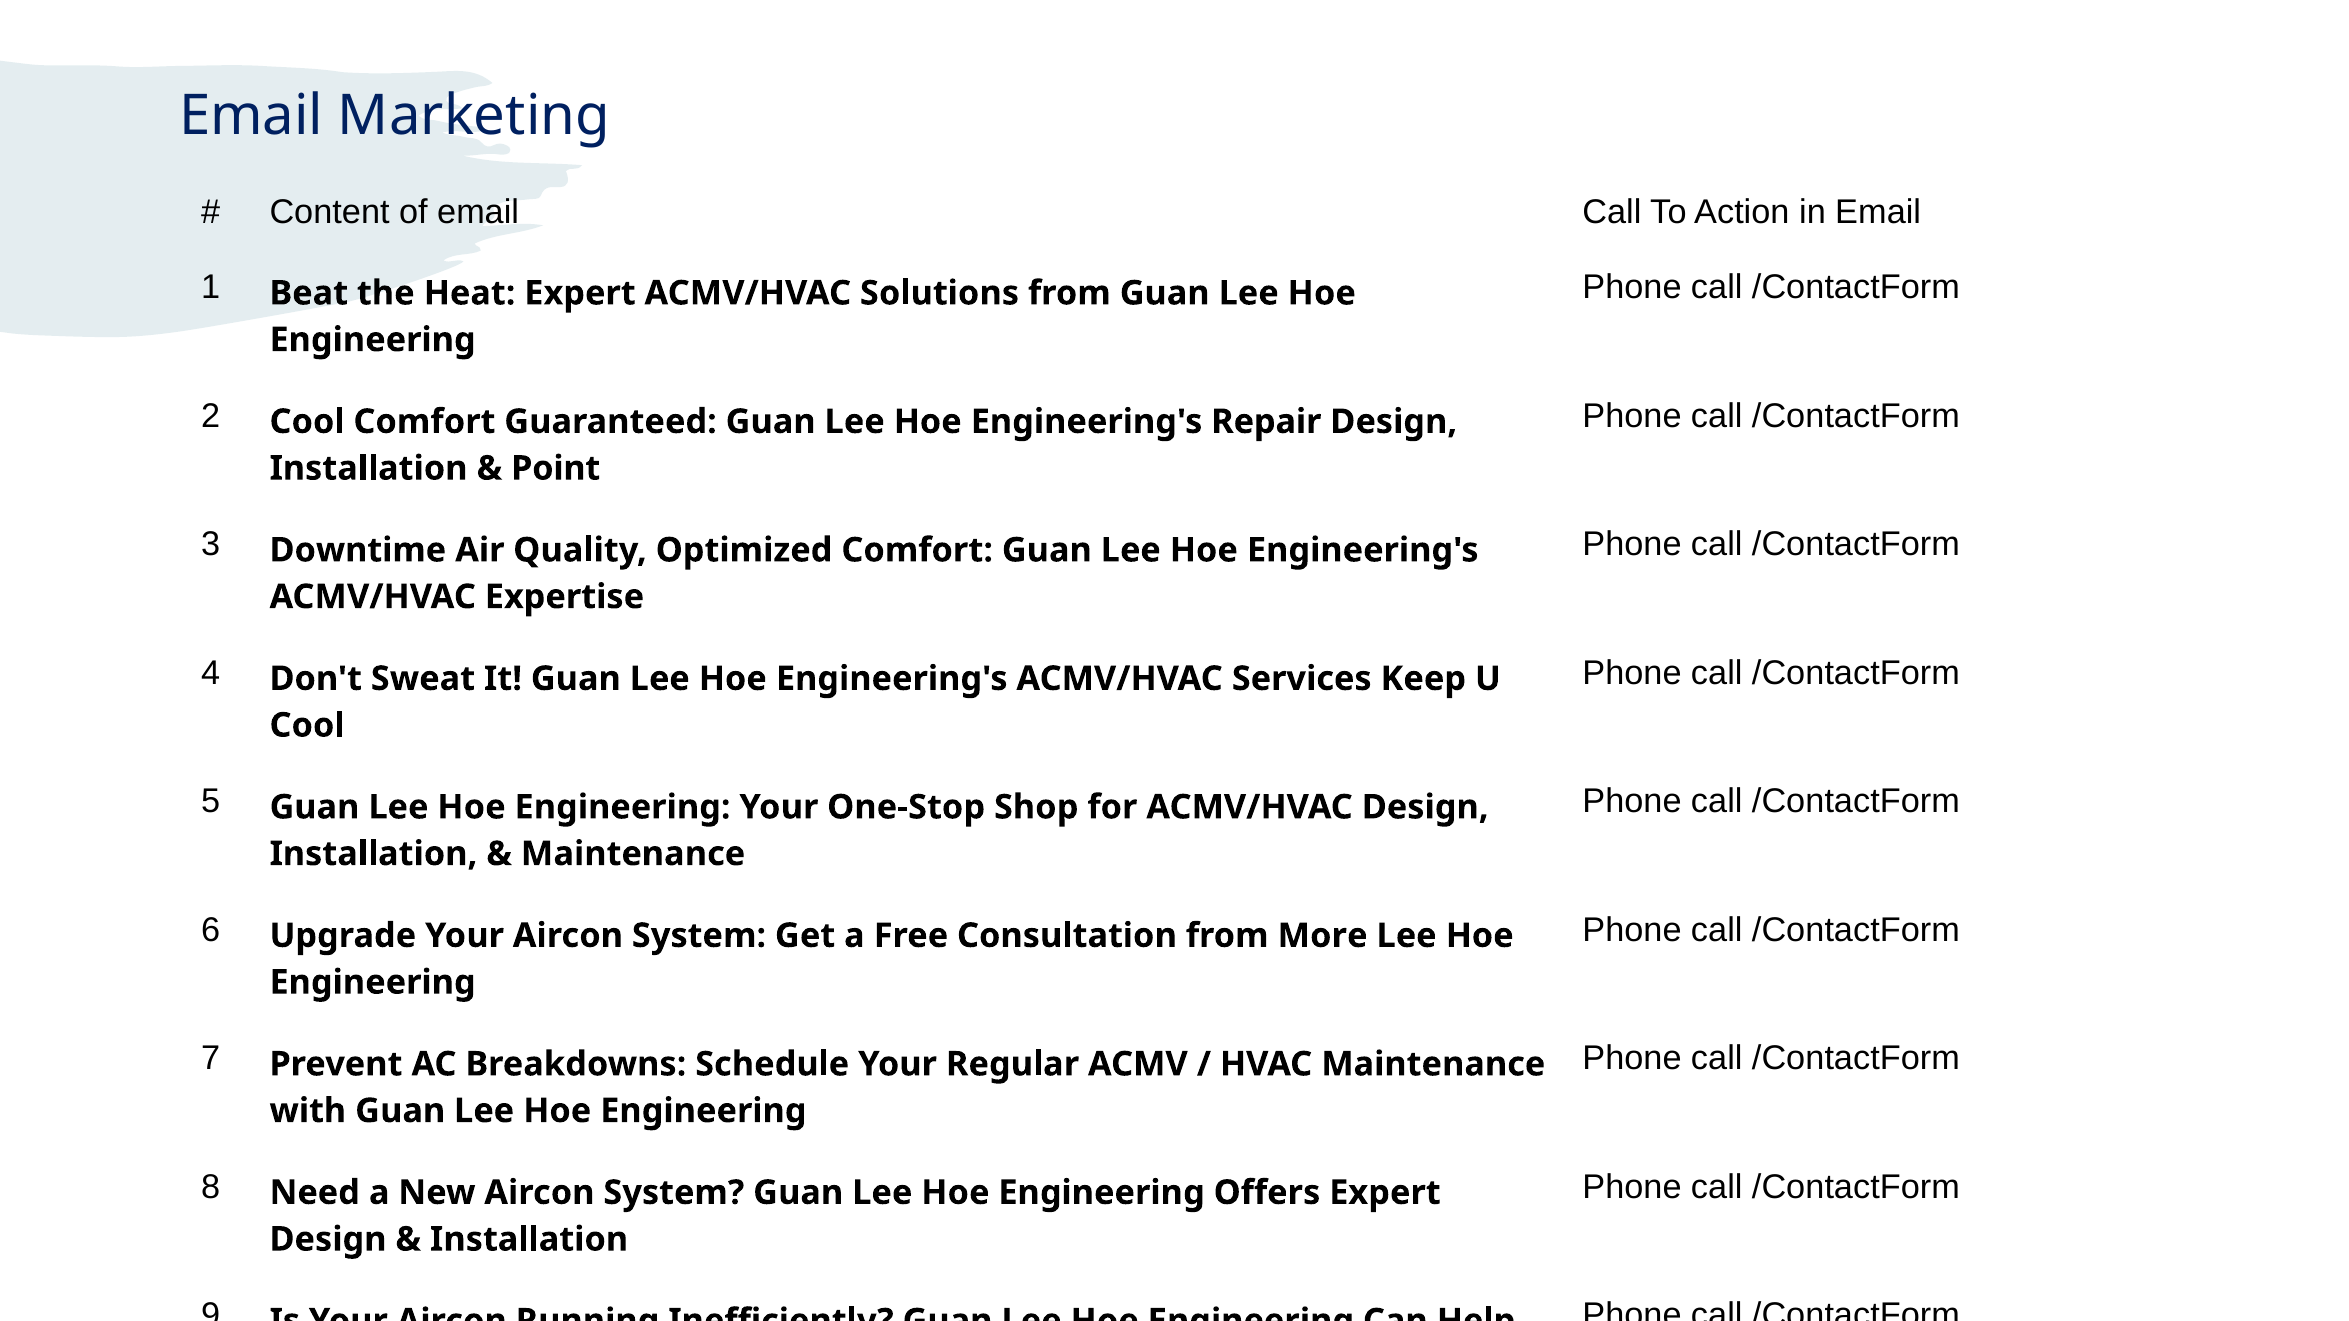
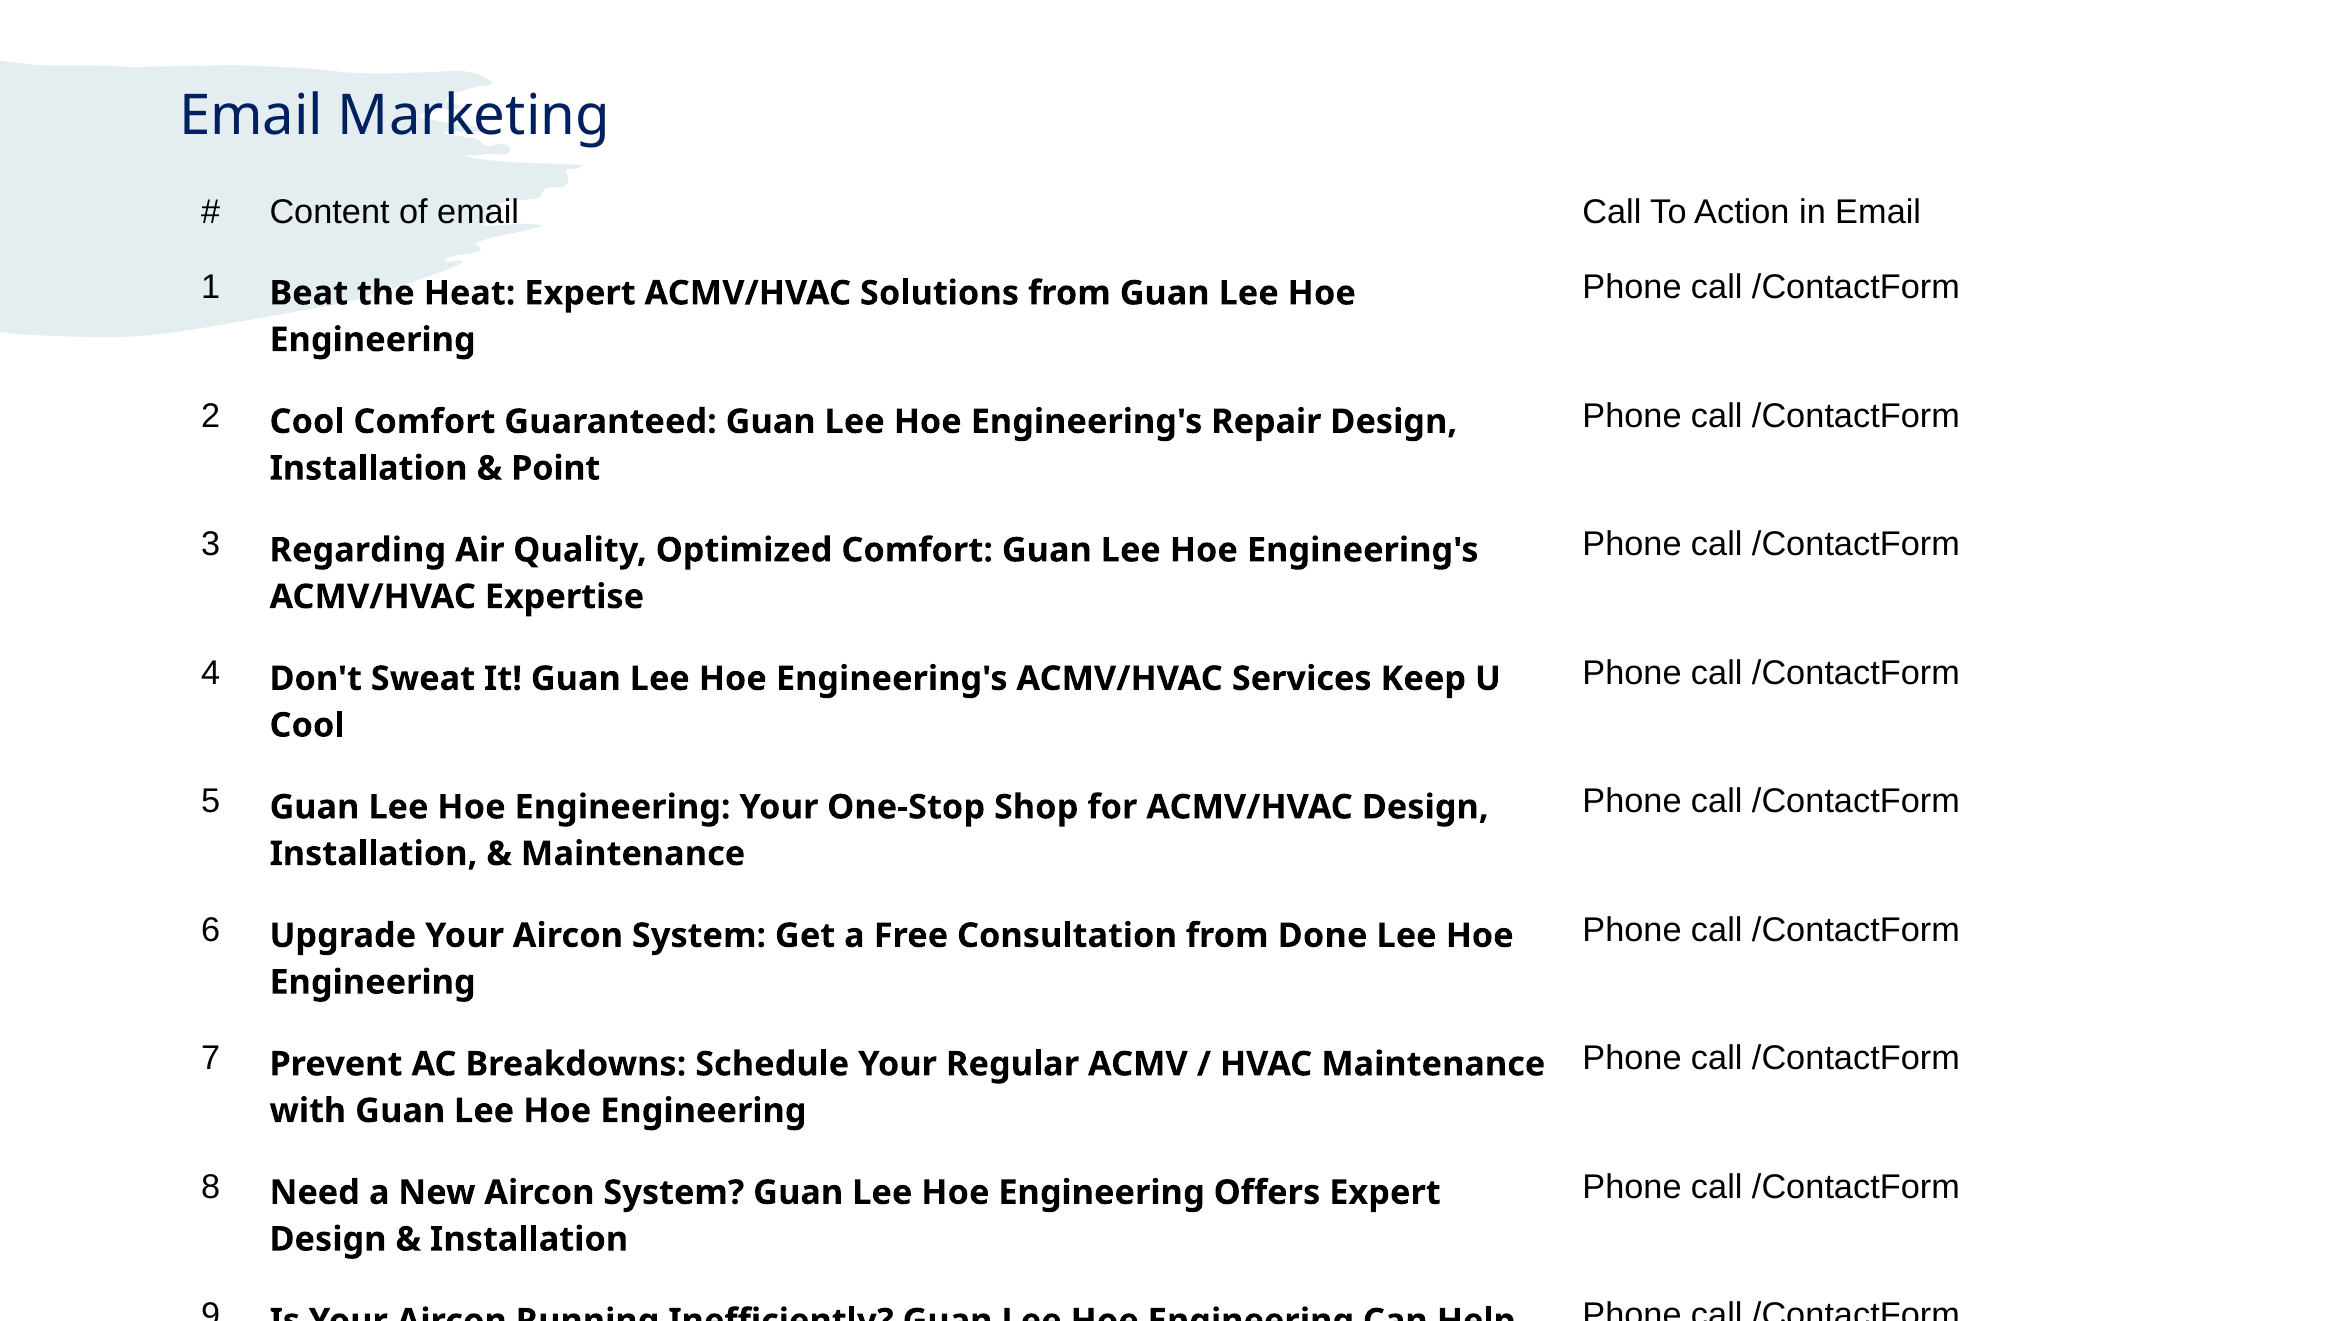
Downtime: Downtime -> Regarding
More: More -> Done
